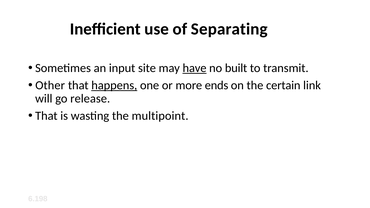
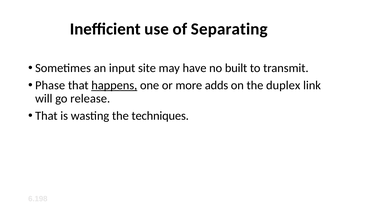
have underline: present -> none
Other: Other -> Phase
ends: ends -> adds
certain: certain -> duplex
multipoint: multipoint -> techniques
